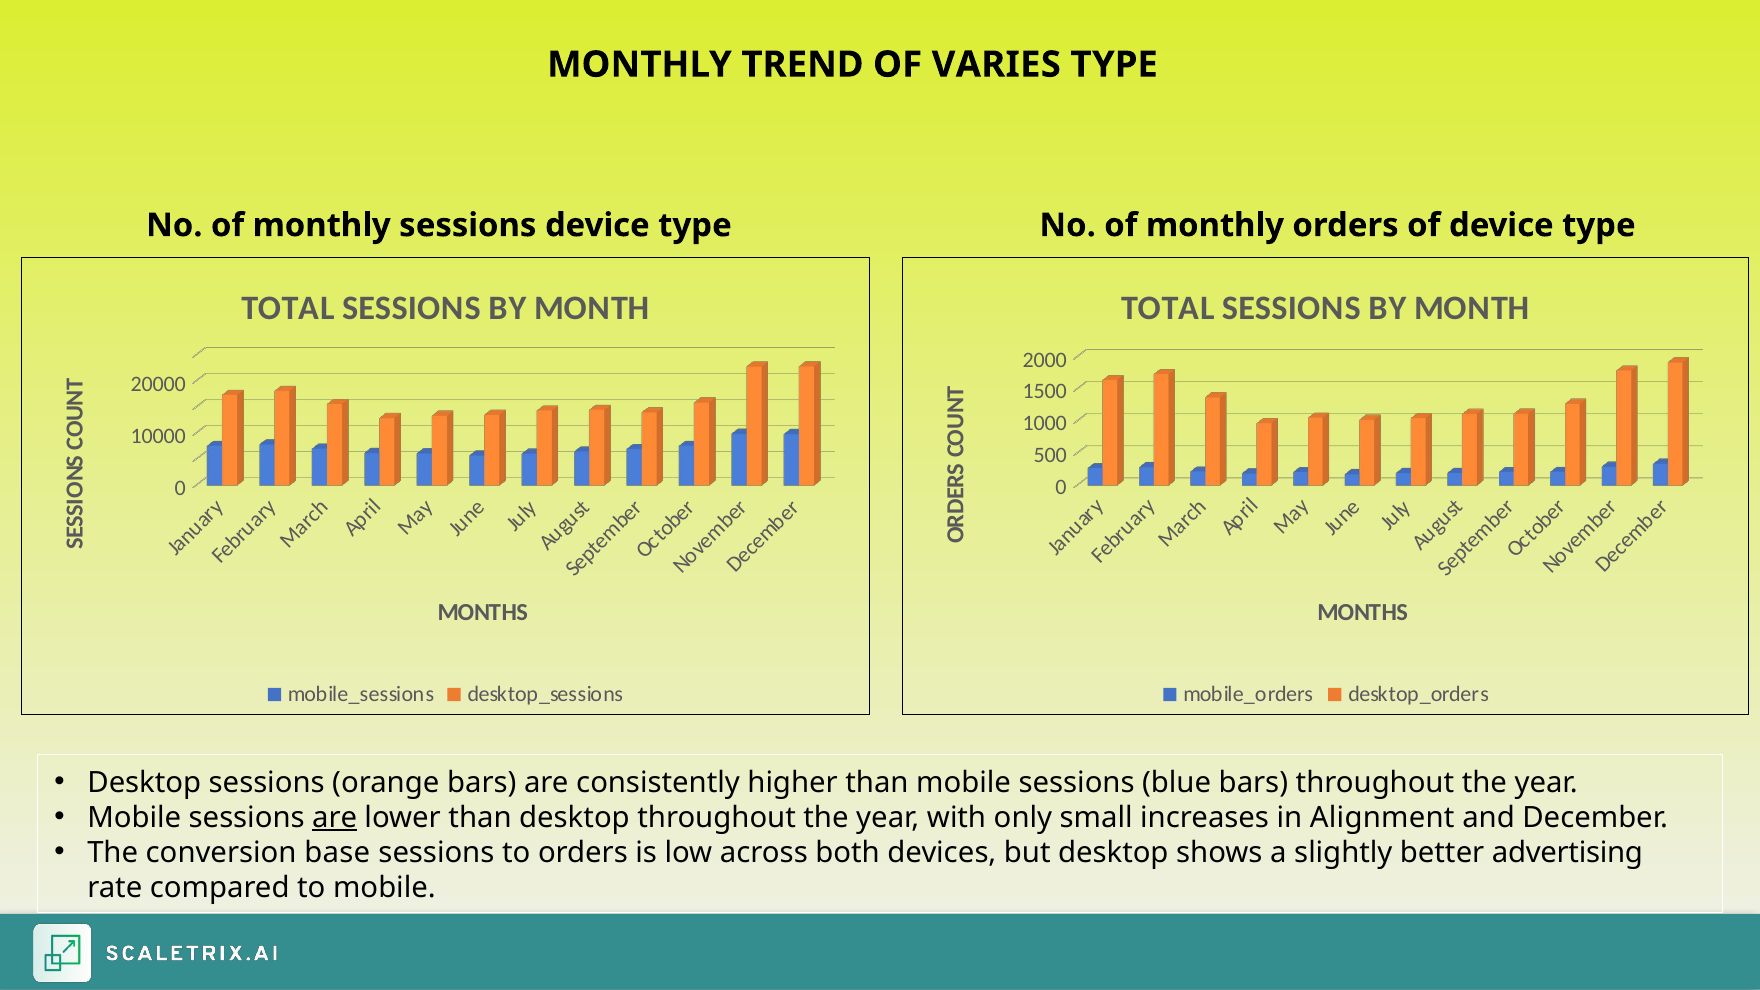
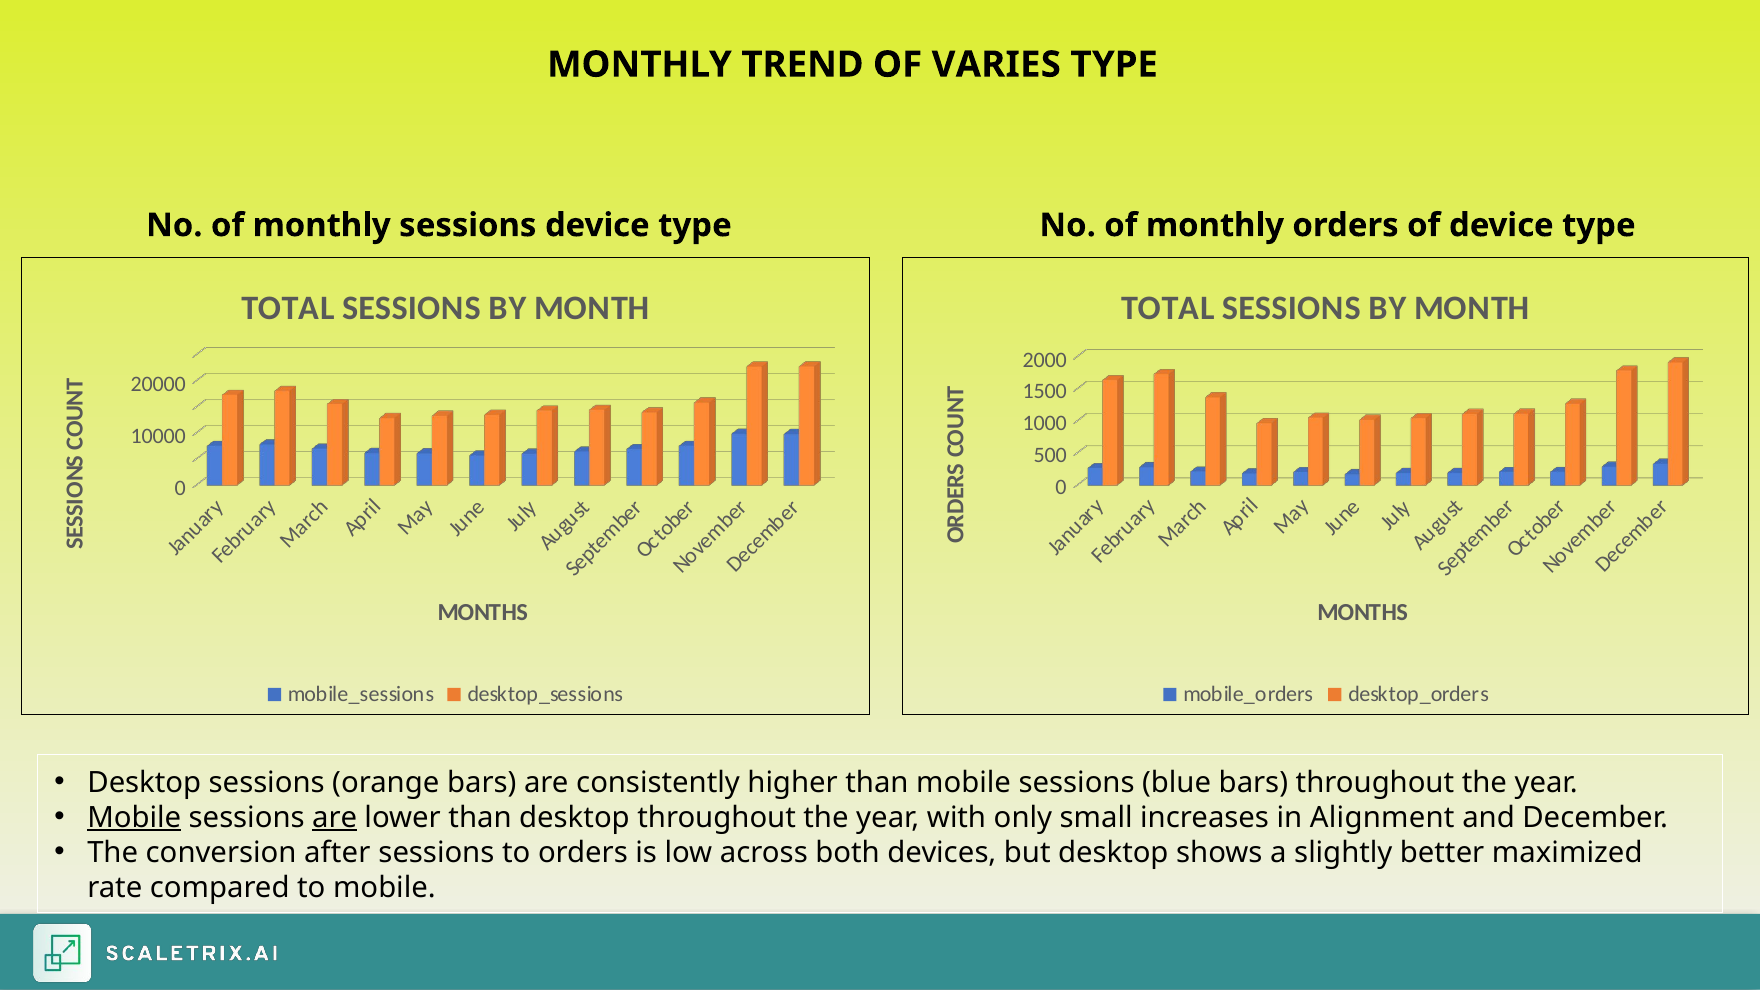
Mobile at (134, 818) underline: none -> present
base: base -> after
advertising: advertising -> maximized
